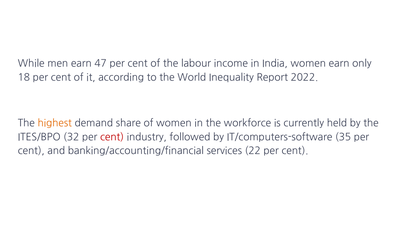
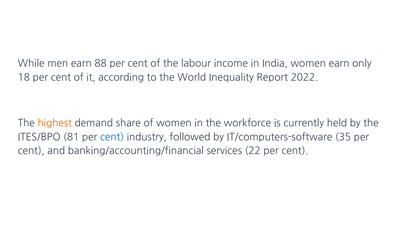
47: 47 -> 88
32: 32 -> 81
cent at (112, 137) colour: red -> blue
